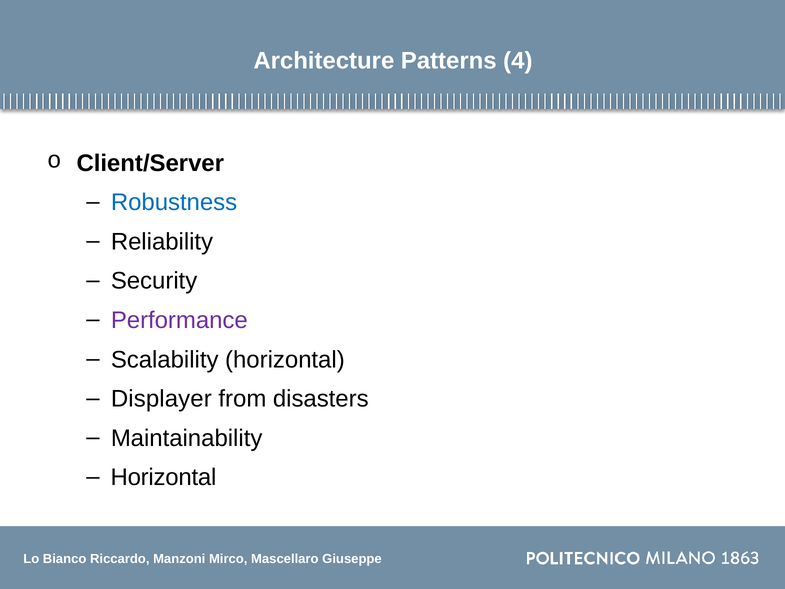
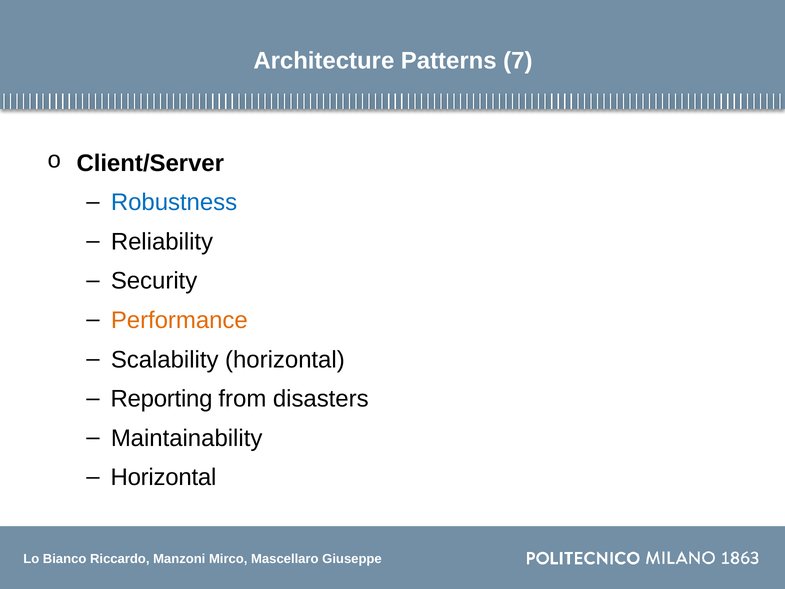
4: 4 -> 7
Performance colour: purple -> orange
Displayer: Displayer -> Reporting
